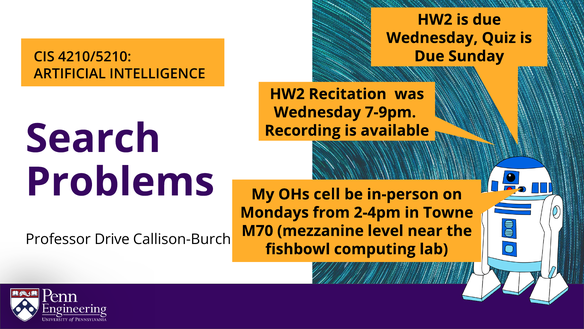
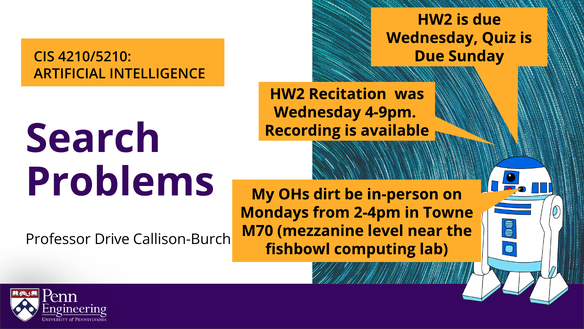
7-9pm: 7-9pm -> 4-9pm
cell: cell -> dirt
